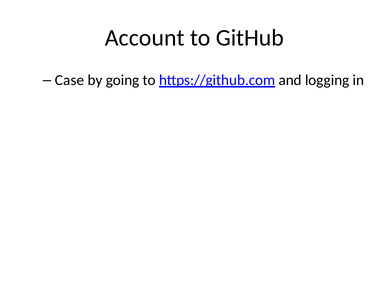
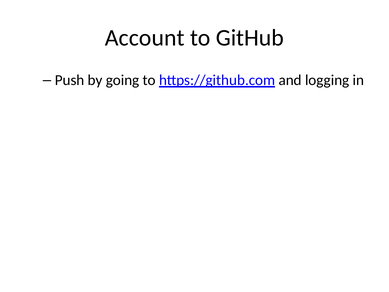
Case: Case -> Push
